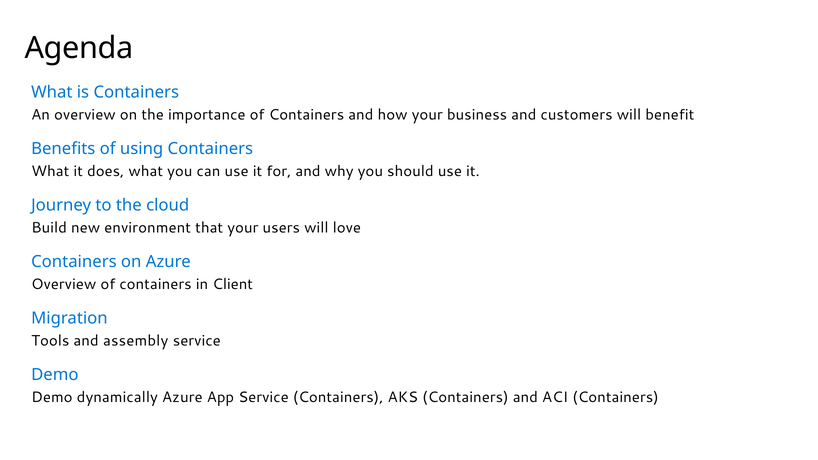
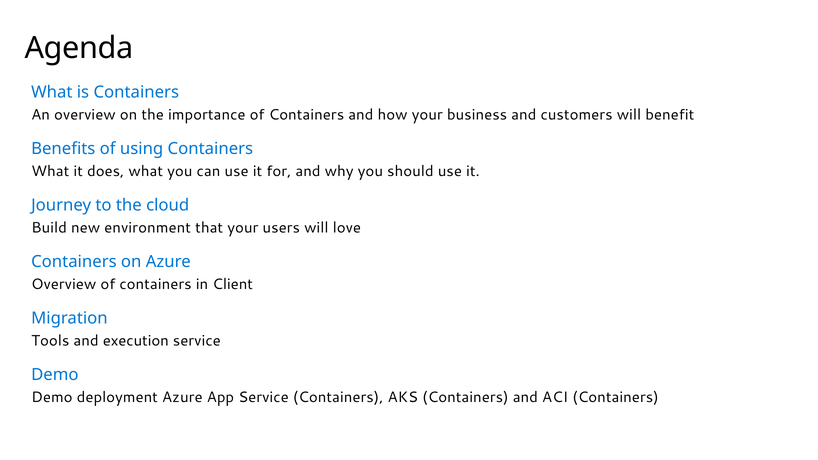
assembly: assembly -> execution
dynamically: dynamically -> deployment
